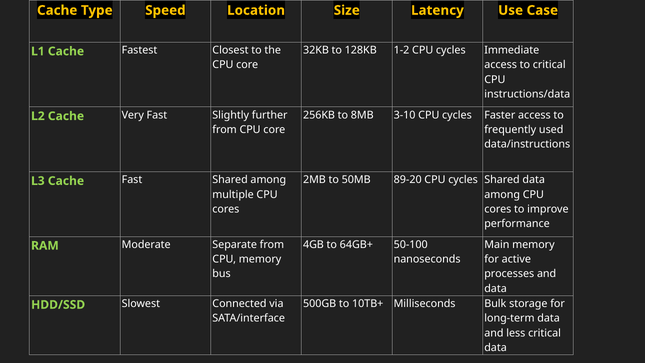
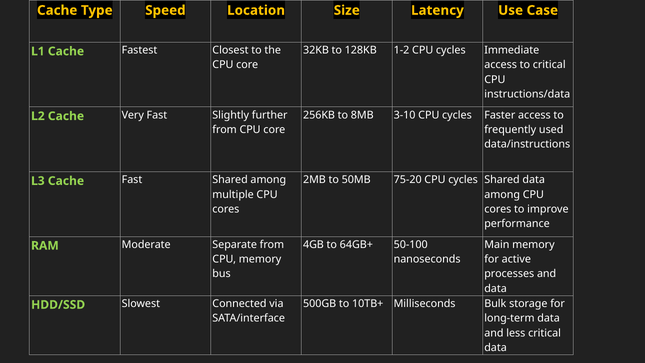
89-20: 89-20 -> 75-20
